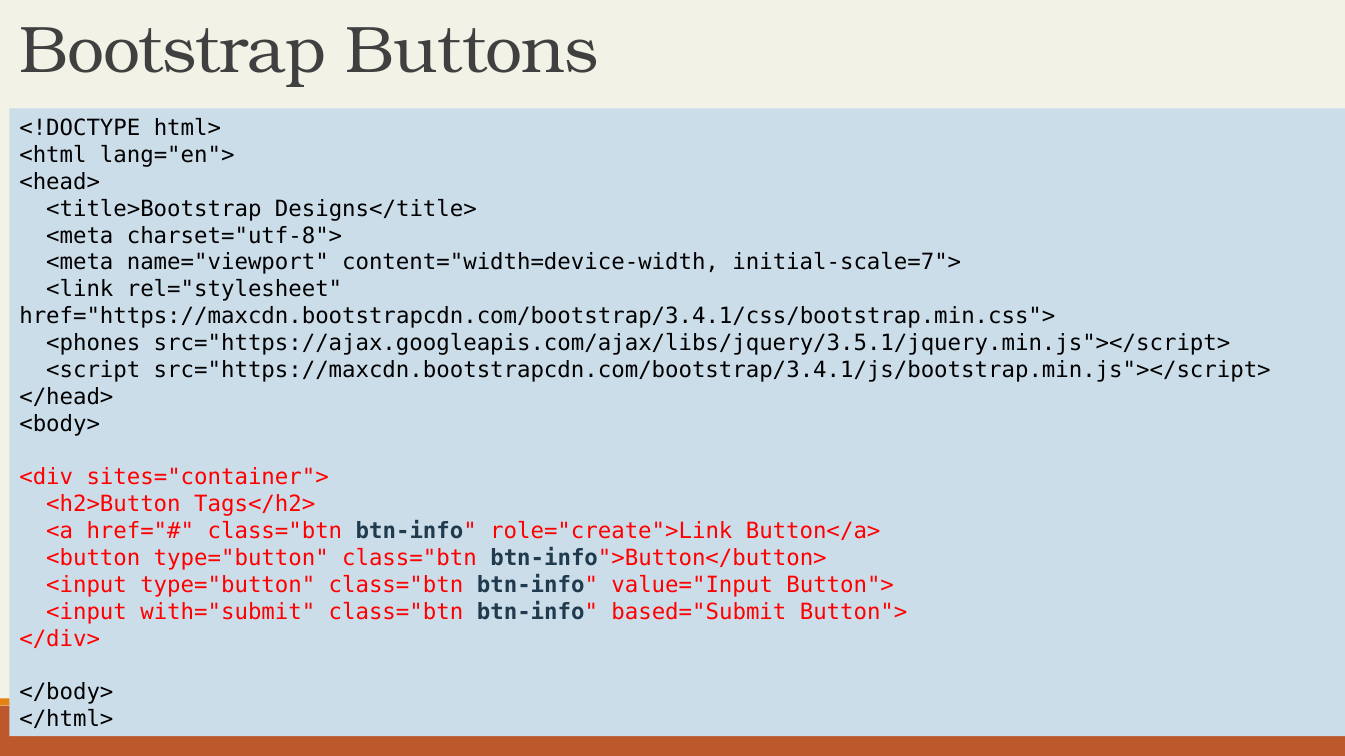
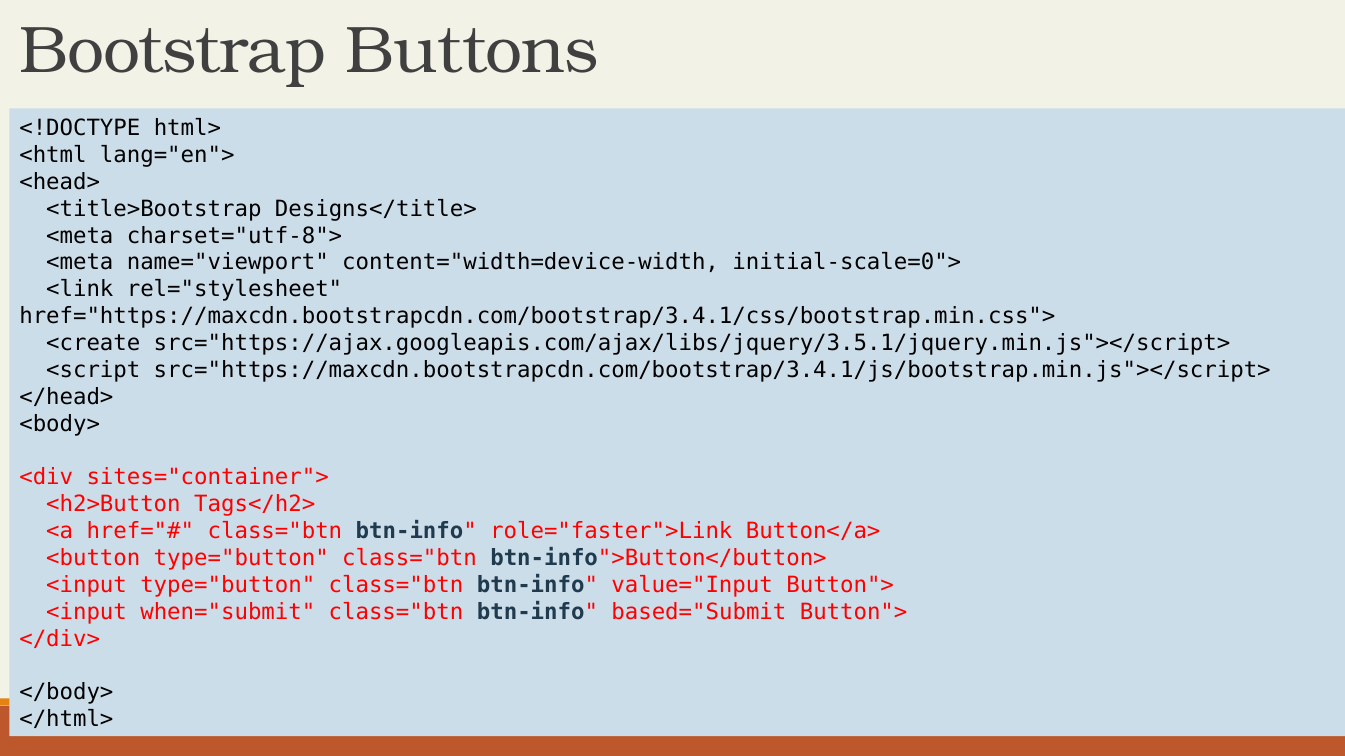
initial-scale=7">: initial-scale=7"> -> initial-scale=0">
<phones: <phones -> <create
role="create">Link: role="create">Link -> role="faster">Link
with="submit: with="submit -> when="submit
